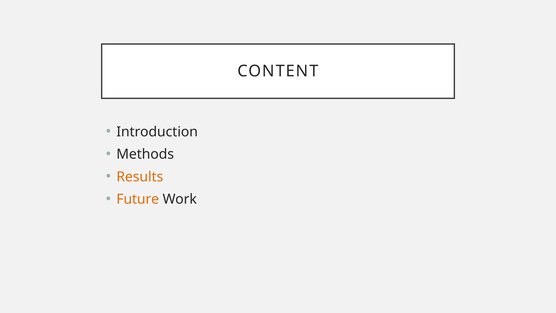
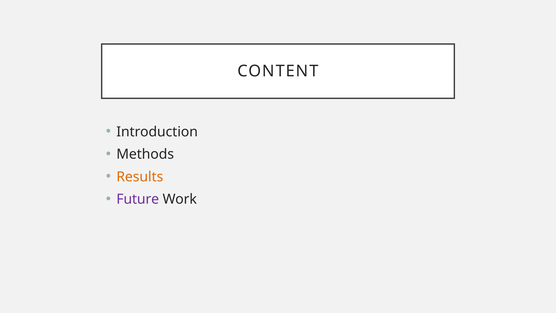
Future colour: orange -> purple
